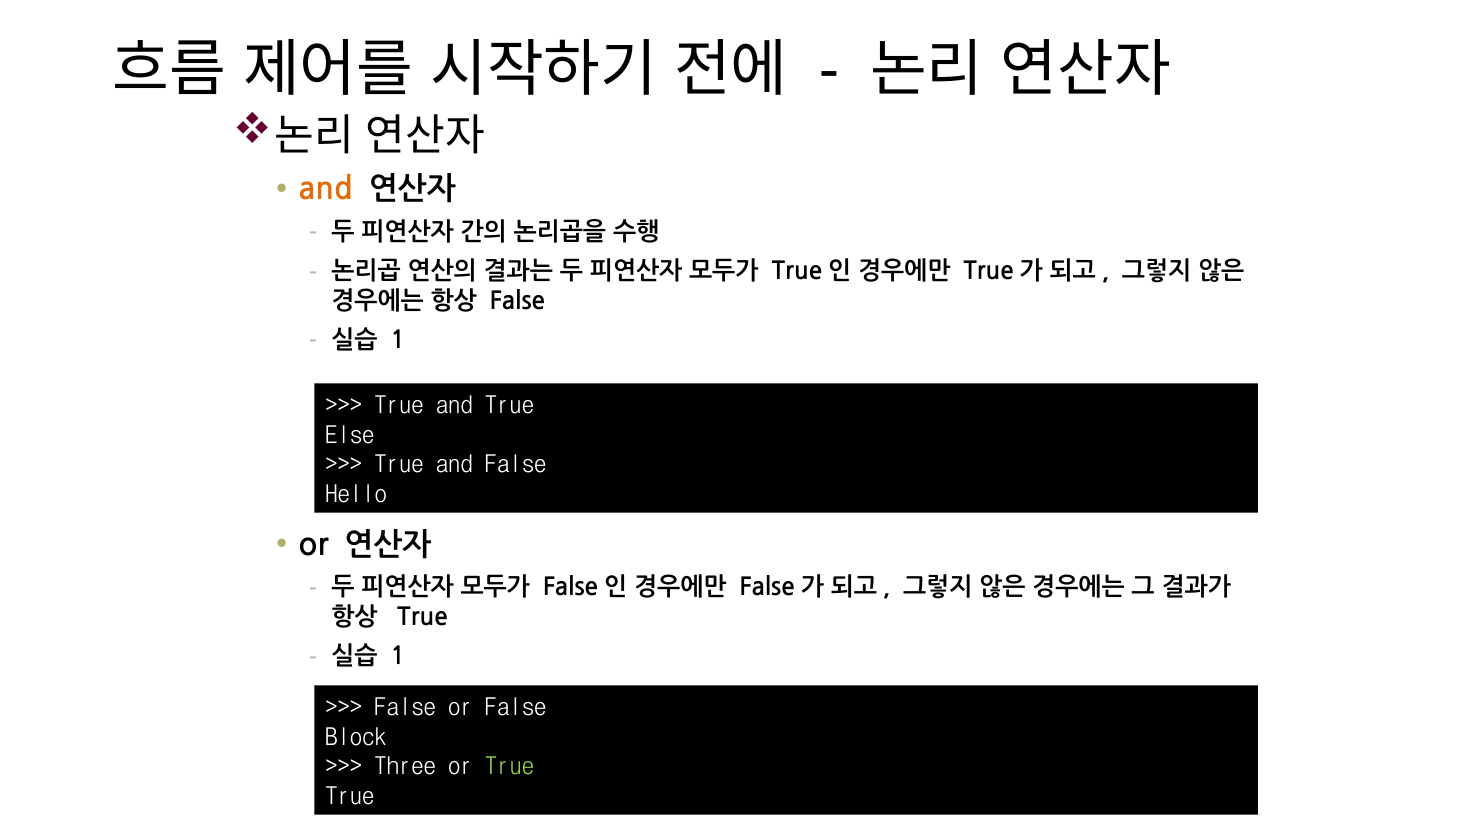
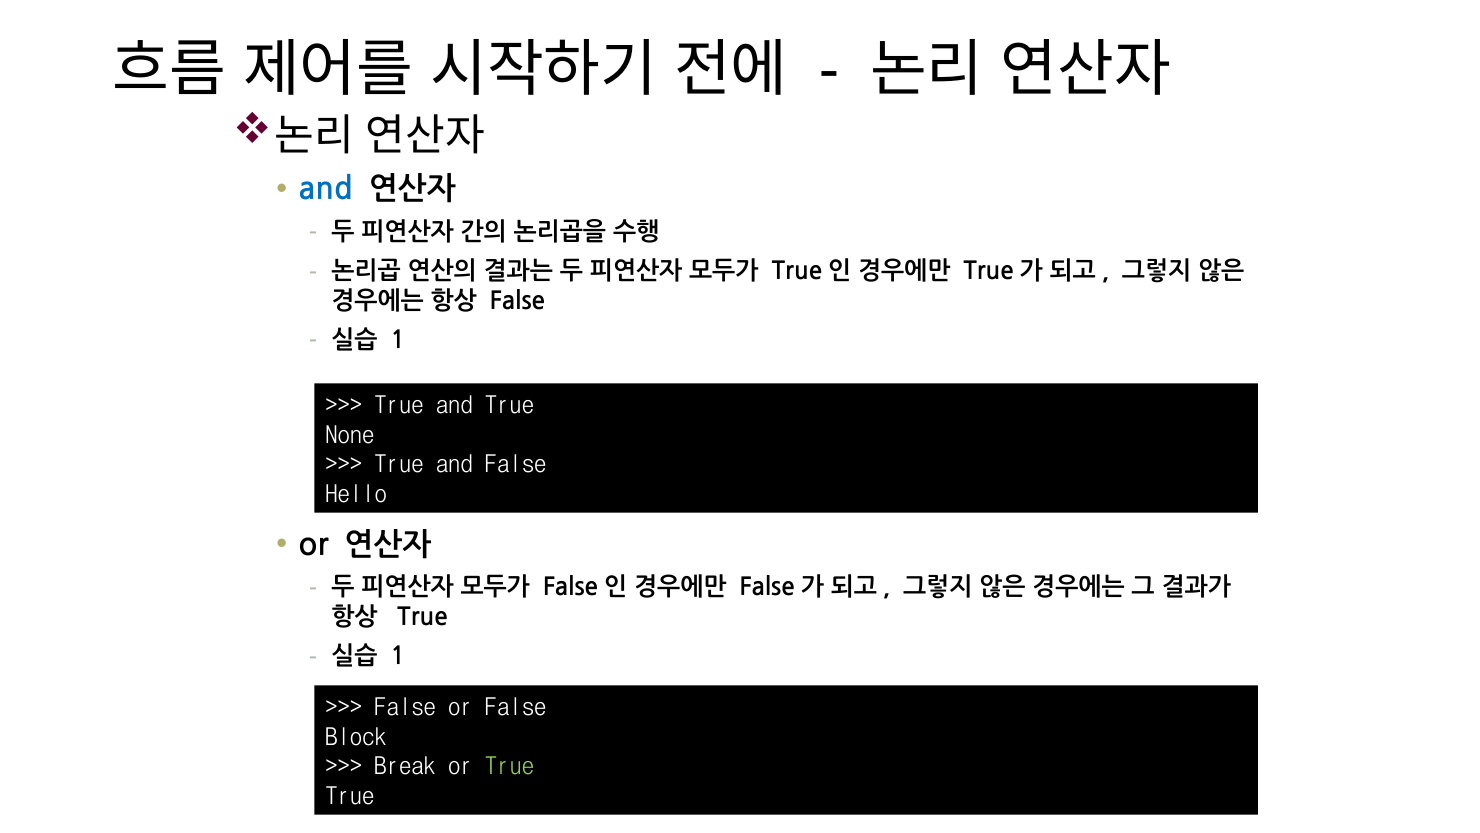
and at (326, 190) colour: orange -> blue
Else: Else -> None
Three: Three -> Break
